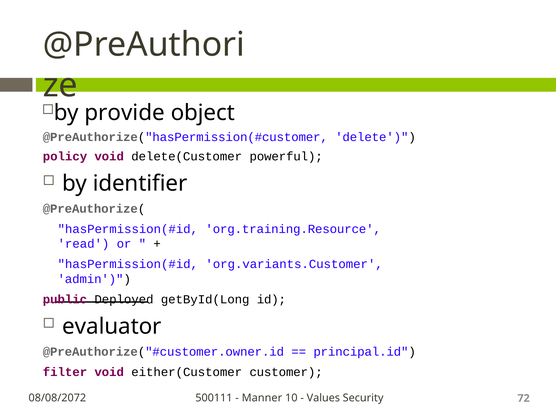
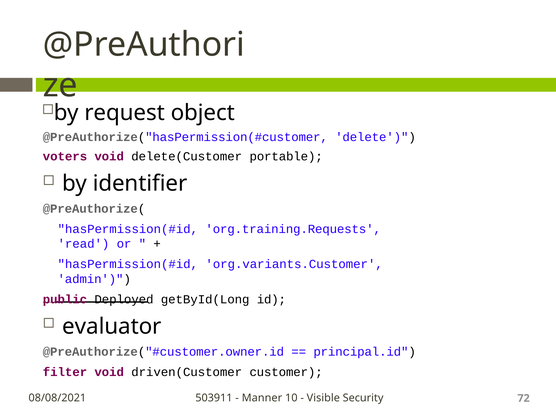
provide: provide -> request
policy: policy -> voters
powerful: powerful -> portable
org.training.Resource: org.training.Resource -> org.training.Requests
either(Customer: either(Customer -> driven(Customer
08/08/2072: 08/08/2072 -> 08/08/2021
500111: 500111 -> 503911
Values: Values -> Visible
